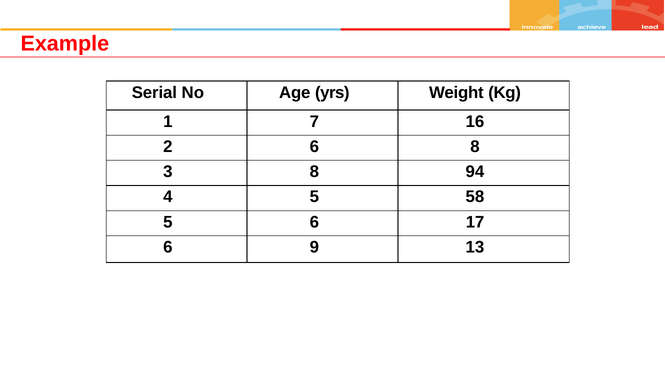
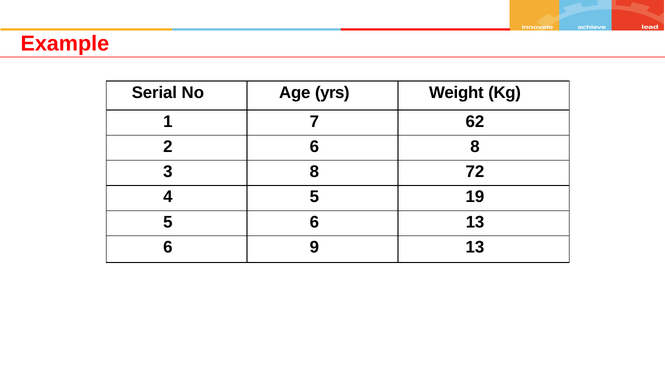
16: 16 -> 62
94: 94 -> 72
58: 58 -> 19
6 17: 17 -> 13
